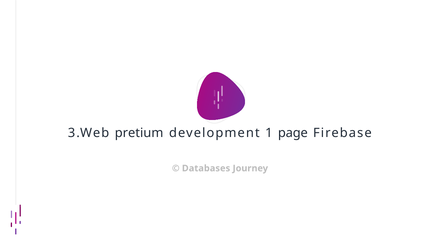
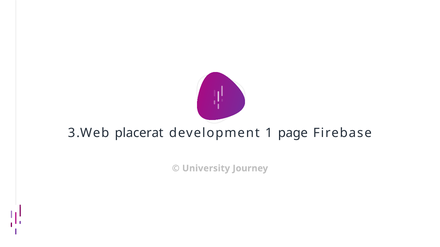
pretium: pretium -> placerat
Databases: Databases -> University
